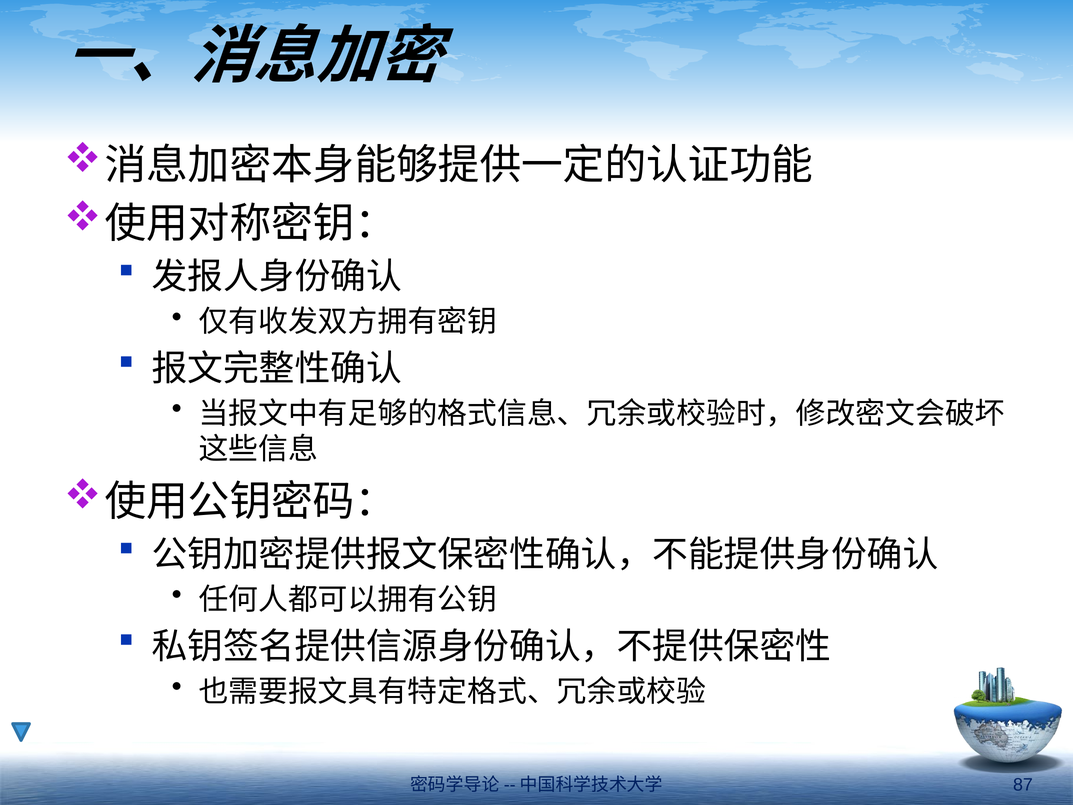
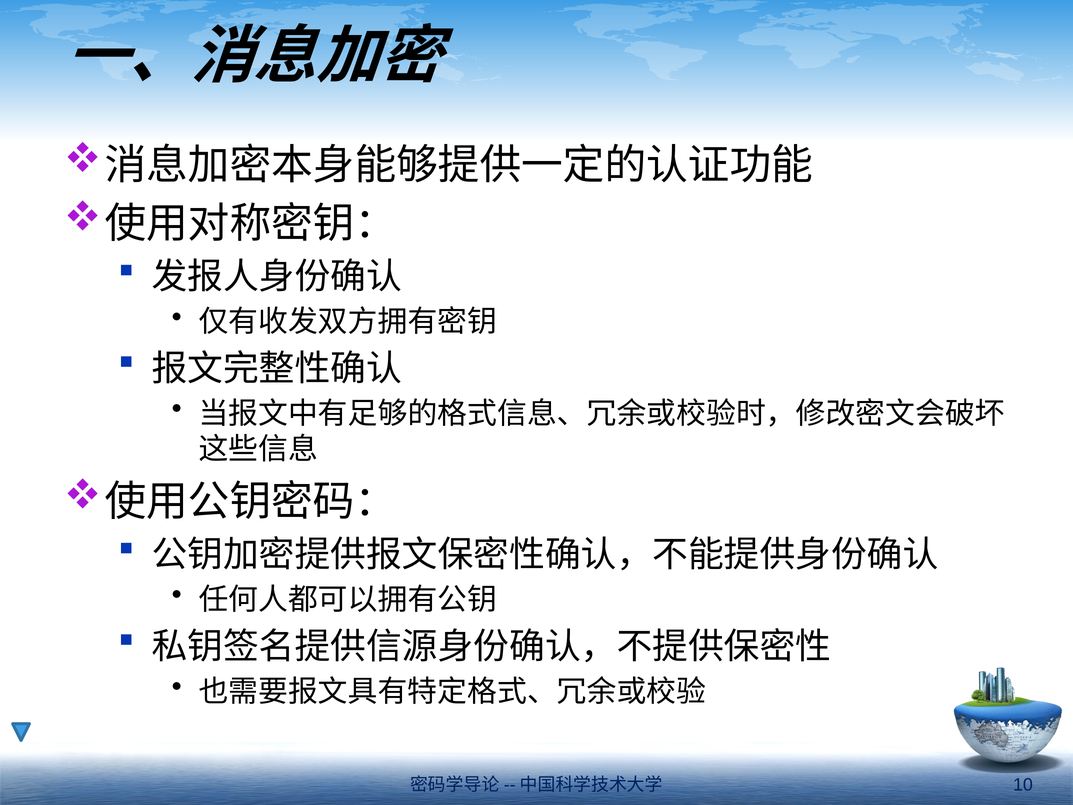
87: 87 -> 10
